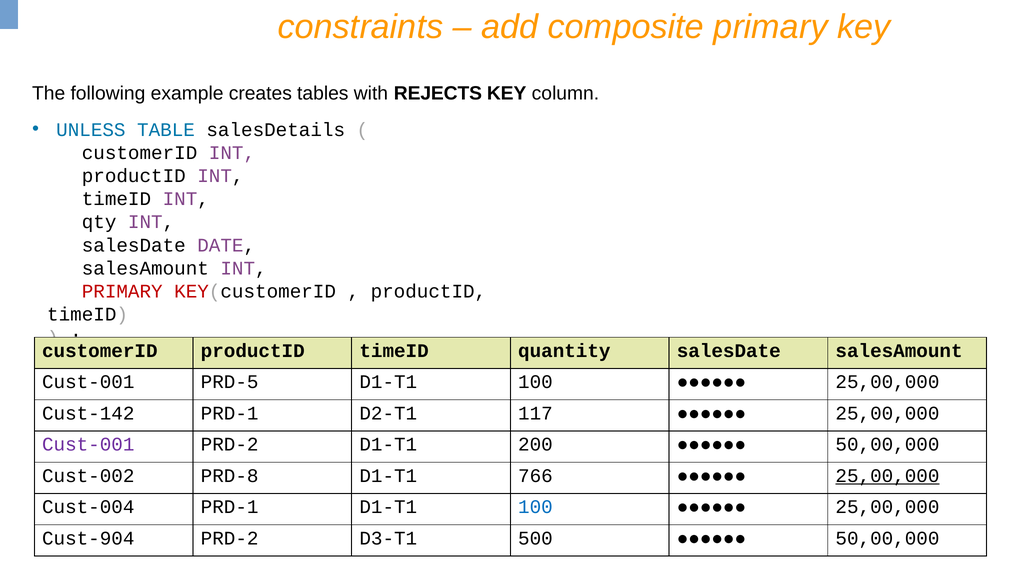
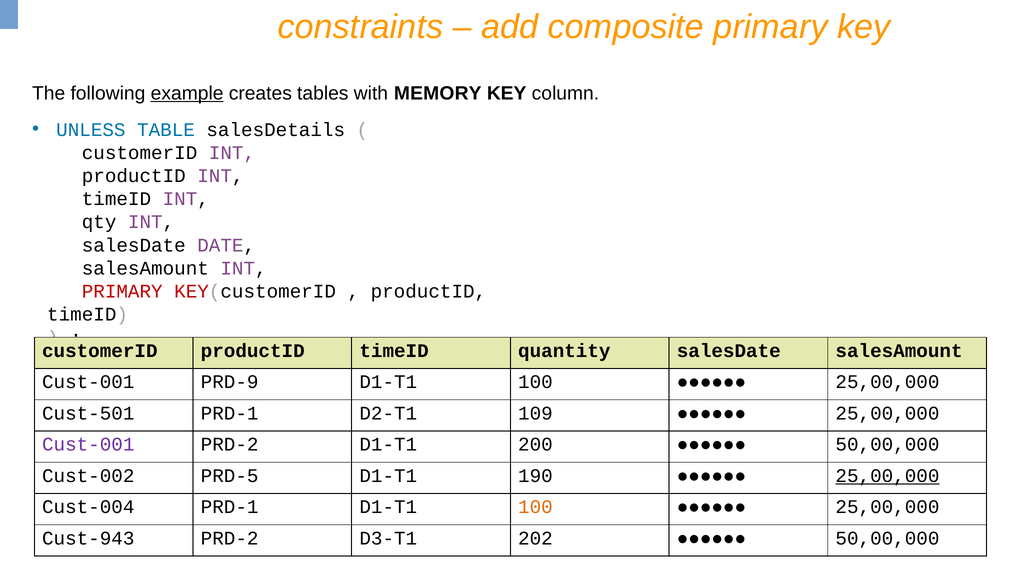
example underline: none -> present
REJECTS: REJECTS -> MEMORY
PRD-5: PRD-5 -> PRD-9
Cust-142: Cust-142 -> Cust-501
117: 117 -> 109
PRD-8: PRD-8 -> PRD-5
766: 766 -> 190
100 at (535, 507) colour: blue -> orange
Cust-904: Cust-904 -> Cust-943
500: 500 -> 202
